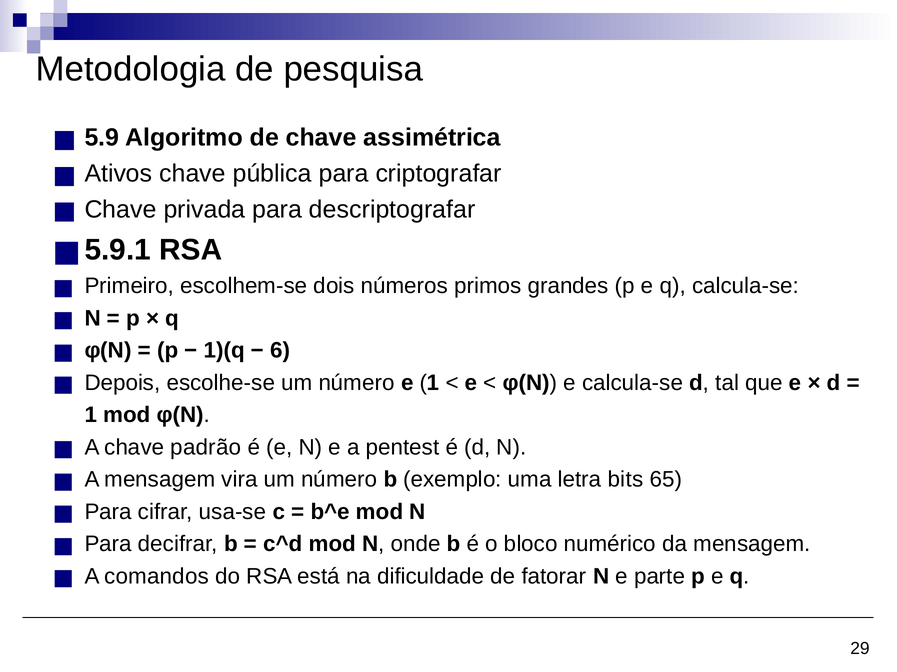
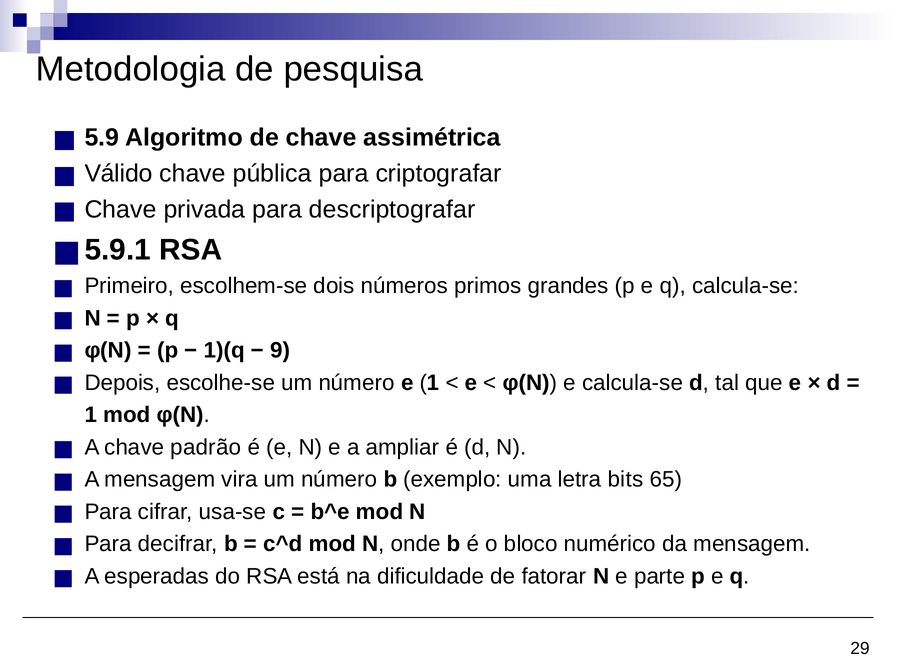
Ativos: Ativos -> Válido
6: 6 -> 9
pentest: pentest -> ampliar
comandos: comandos -> esperadas
